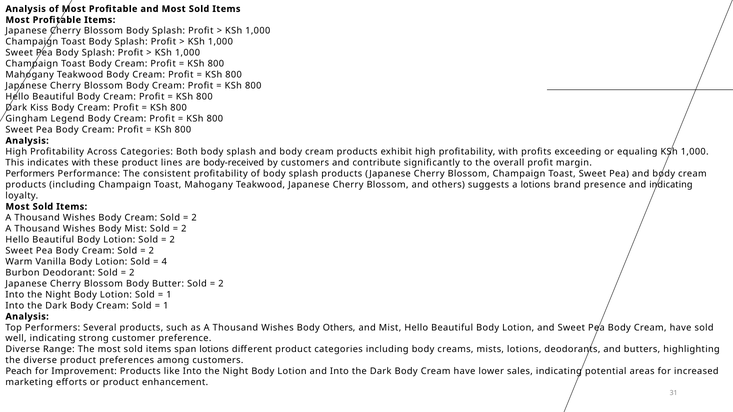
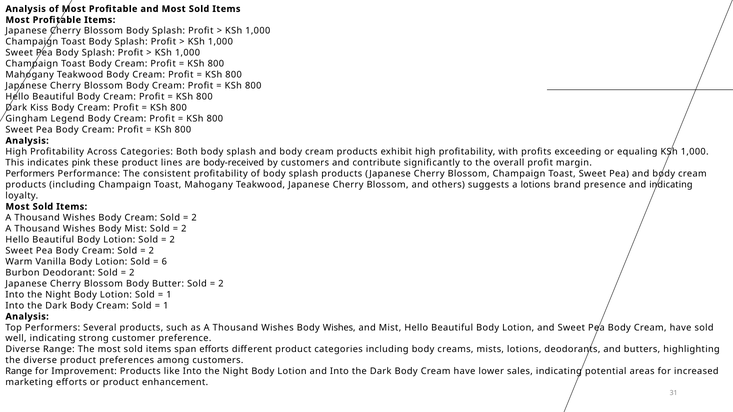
indicates with: with -> pink
4: 4 -> 6
Body Others: Others -> Wishes
span lotions: lotions -> efforts
Peach at (19, 372): Peach -> Range
